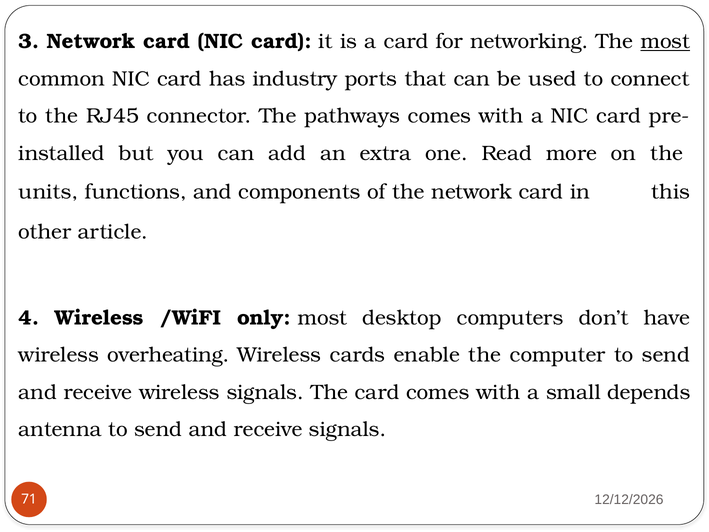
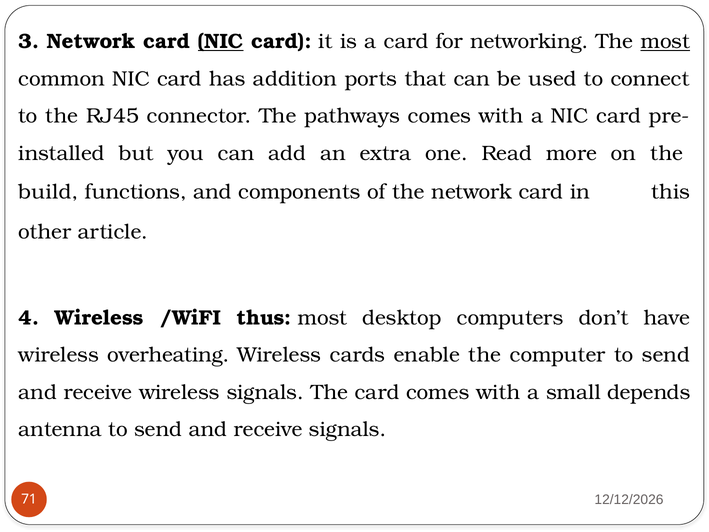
NIC at (221, 42) underline: none -> present
industry: industry -> addition
units: units -> build
only: only -> thus
